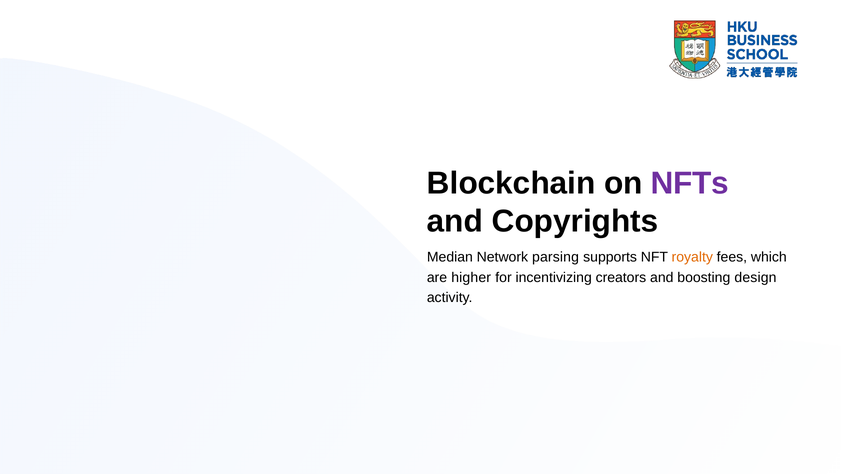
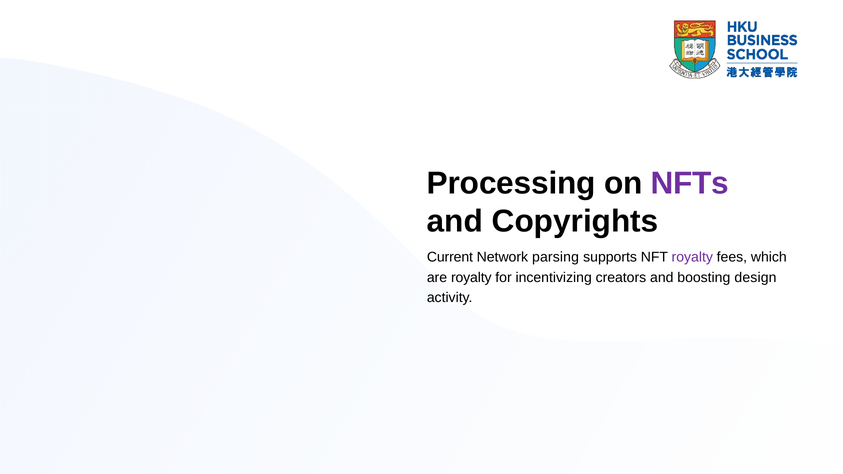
Blockchain: Blockchain -> Processing
Median: Median -> Current
royalty at (692, 257) colour: orange -> purple
are higher: higher -> royalty
